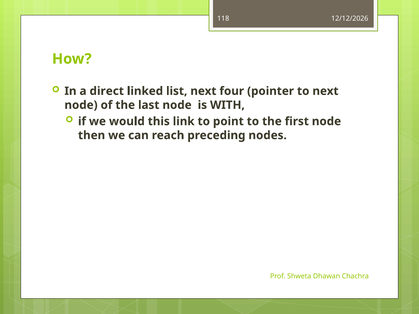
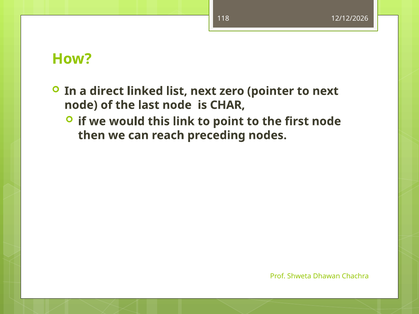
four: four -> zero
WITH: WITH -> CHAR
